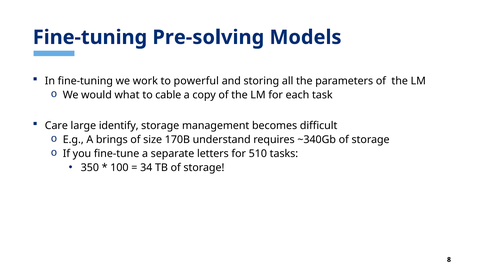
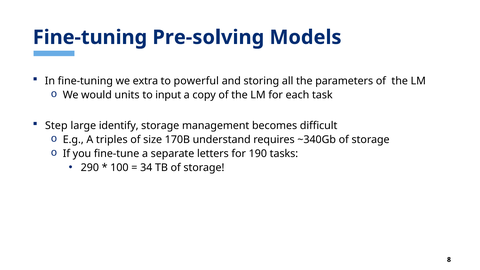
work: work -> extra
what: what -> units
cable: cable -> input
Care: Care -> Step
brings: brings -> triples
510: 510 -> 190
350: 350 -> 290
